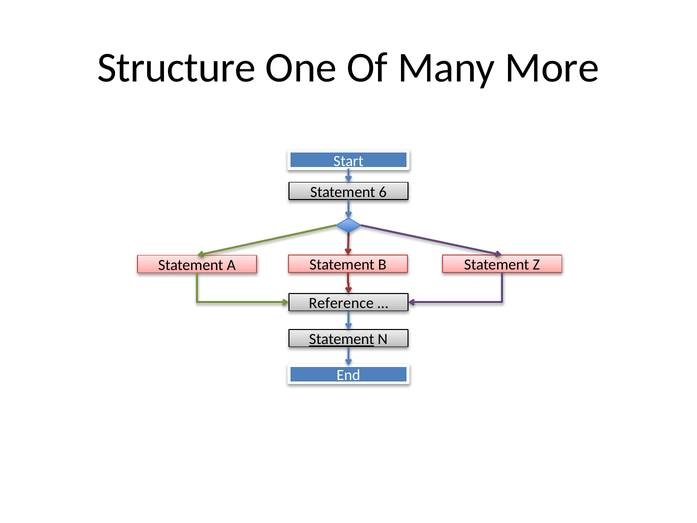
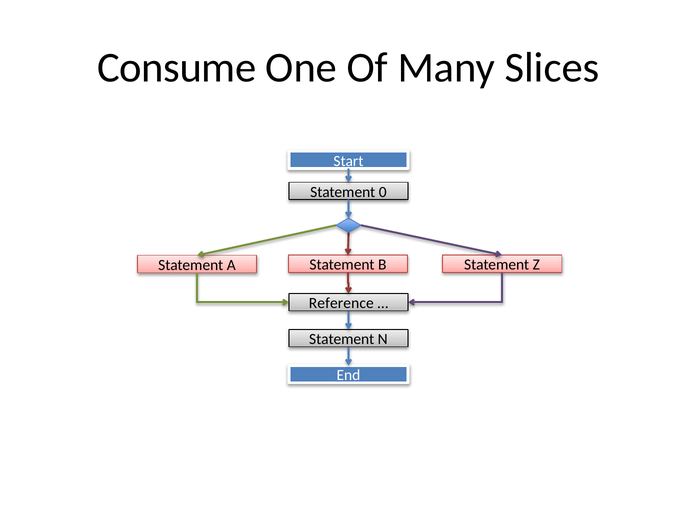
Structure: Structure -> Consume
More: More -> Slices
6: 6 -> 0
Statement at (342, 339) underline: present -> none
